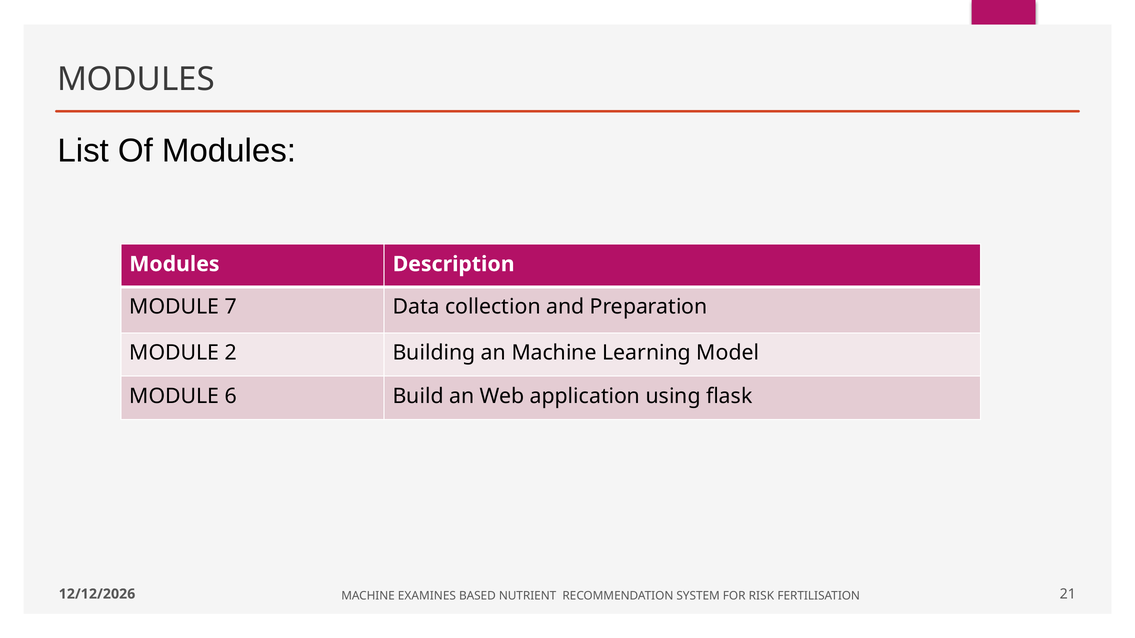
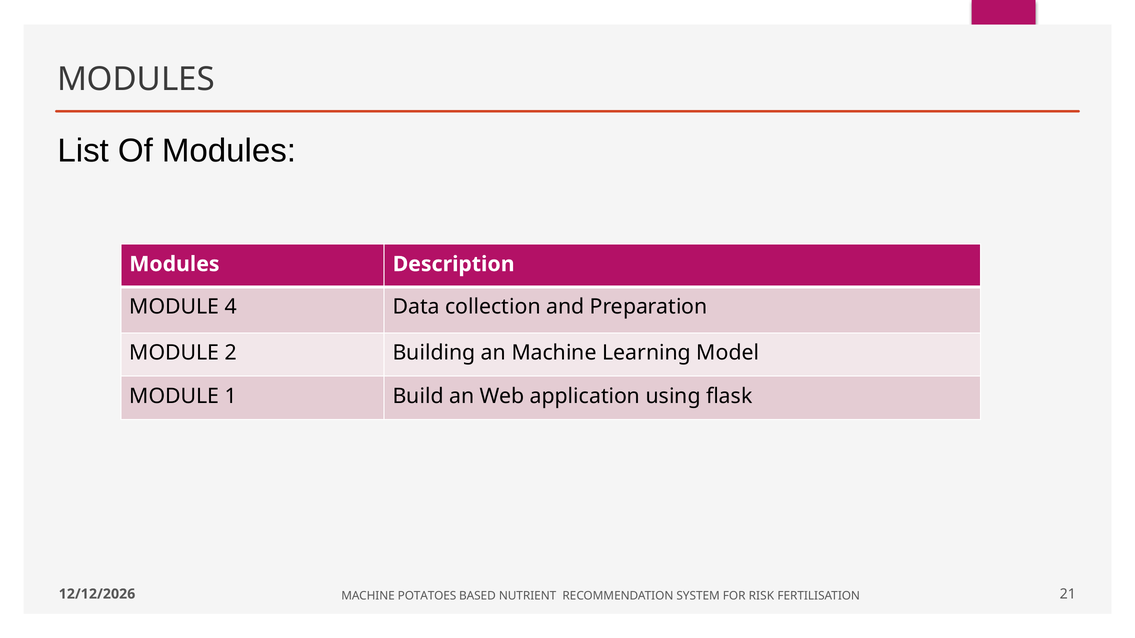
7: 7 -> 4
6: 6 -> 1
EXAMINES: EXAMINES -> POTATOES
